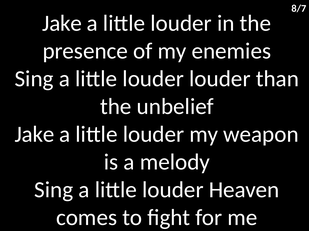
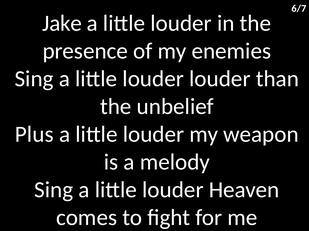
8/7: 8/7 -> 6/7
Jake at (34, 135): Jake -> Plus
